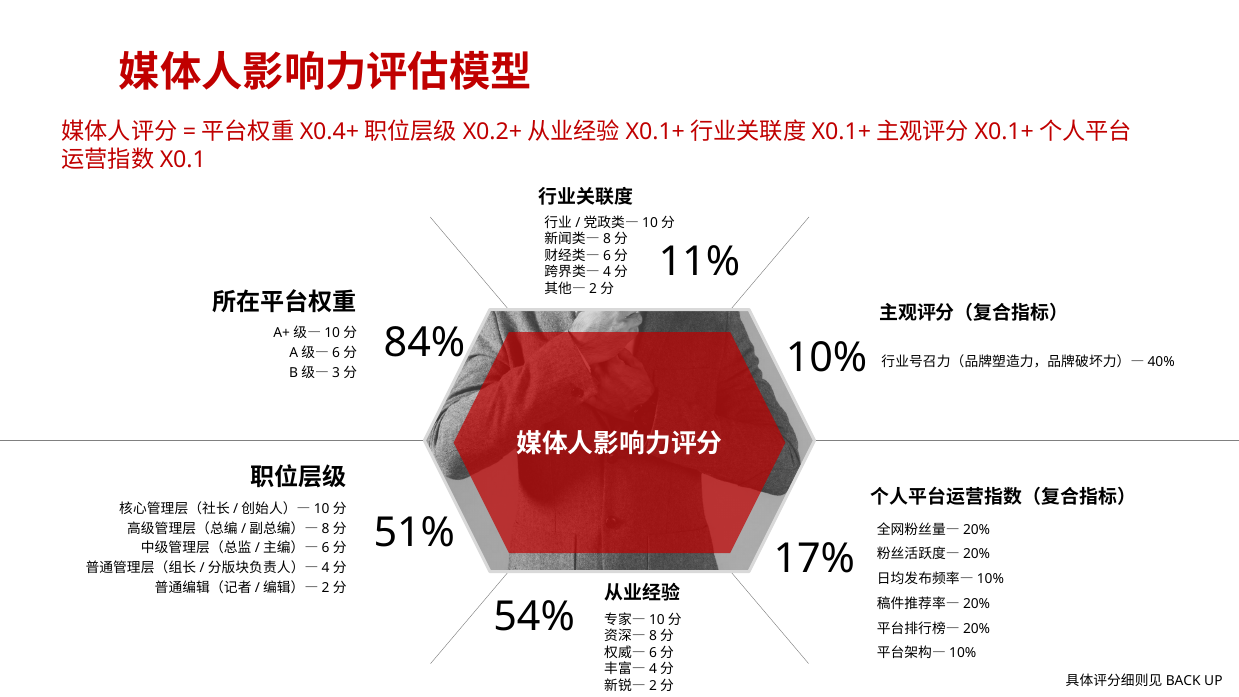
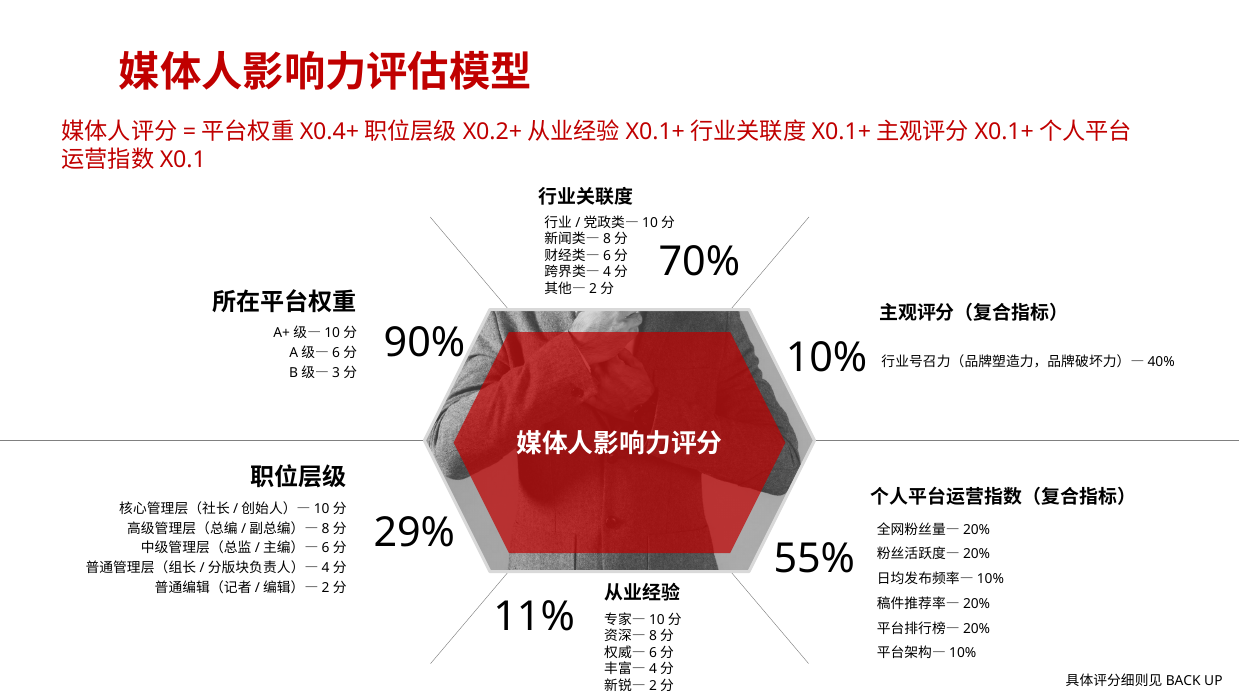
11%: 11% -> 70%
84%: 84% -> 90%
51%: 51% -> 29%
17%: 17% -> 55%
54%: 54% -> 11%
